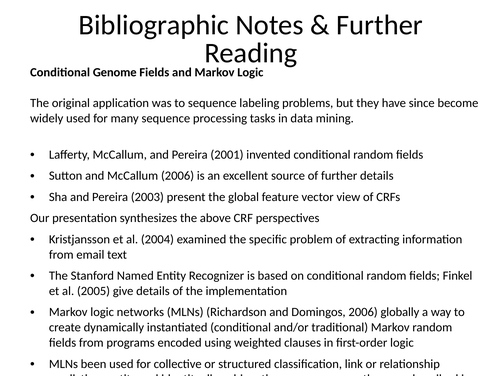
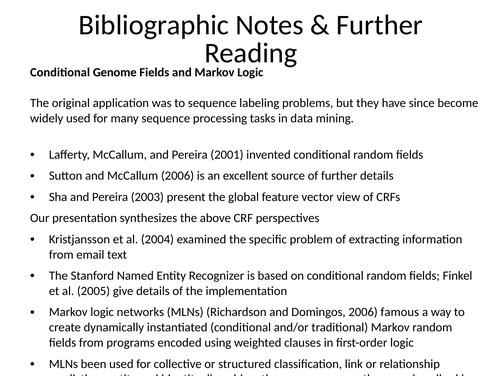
globally: globally -> famous
